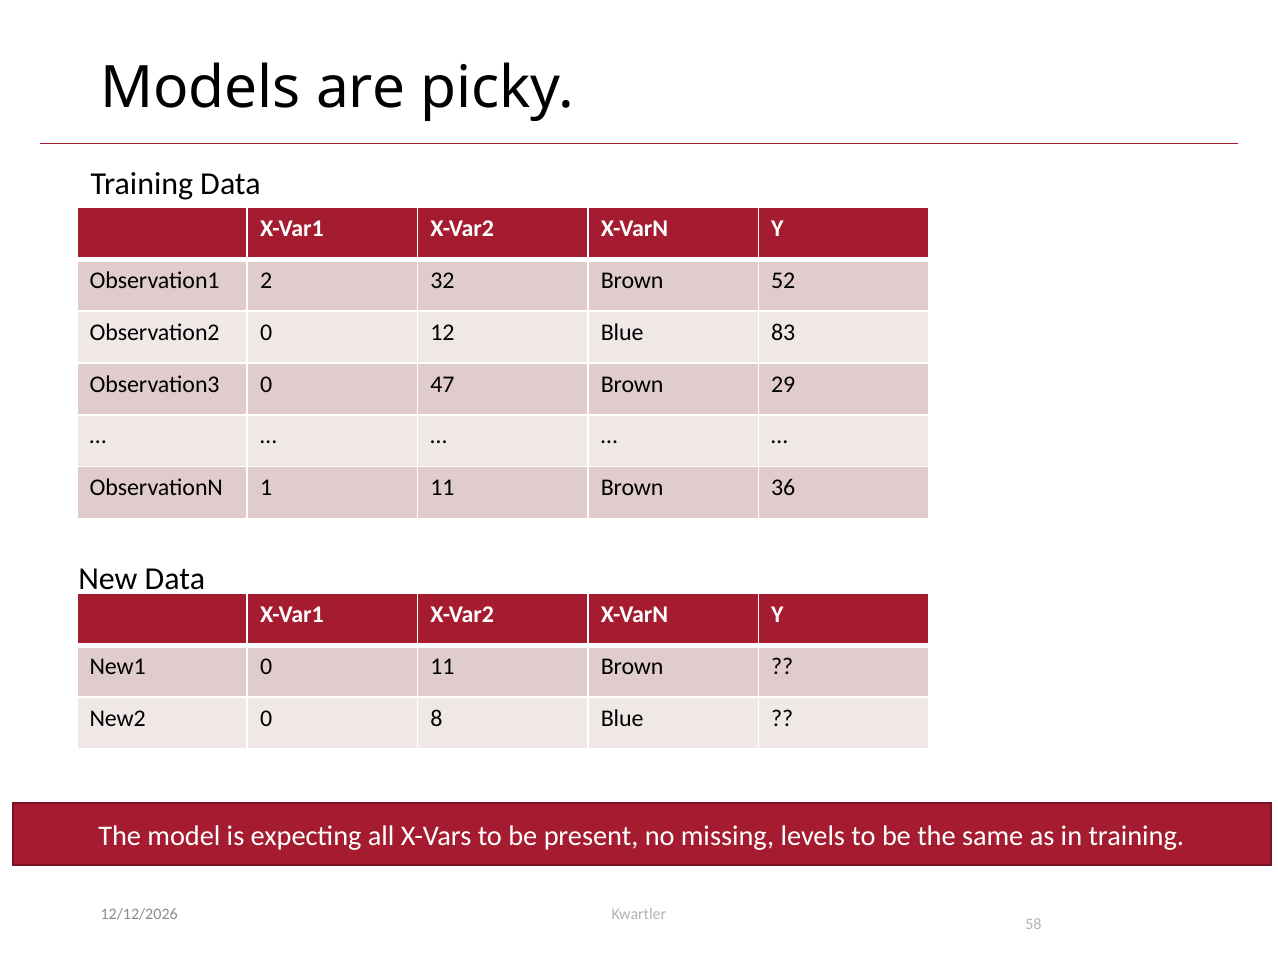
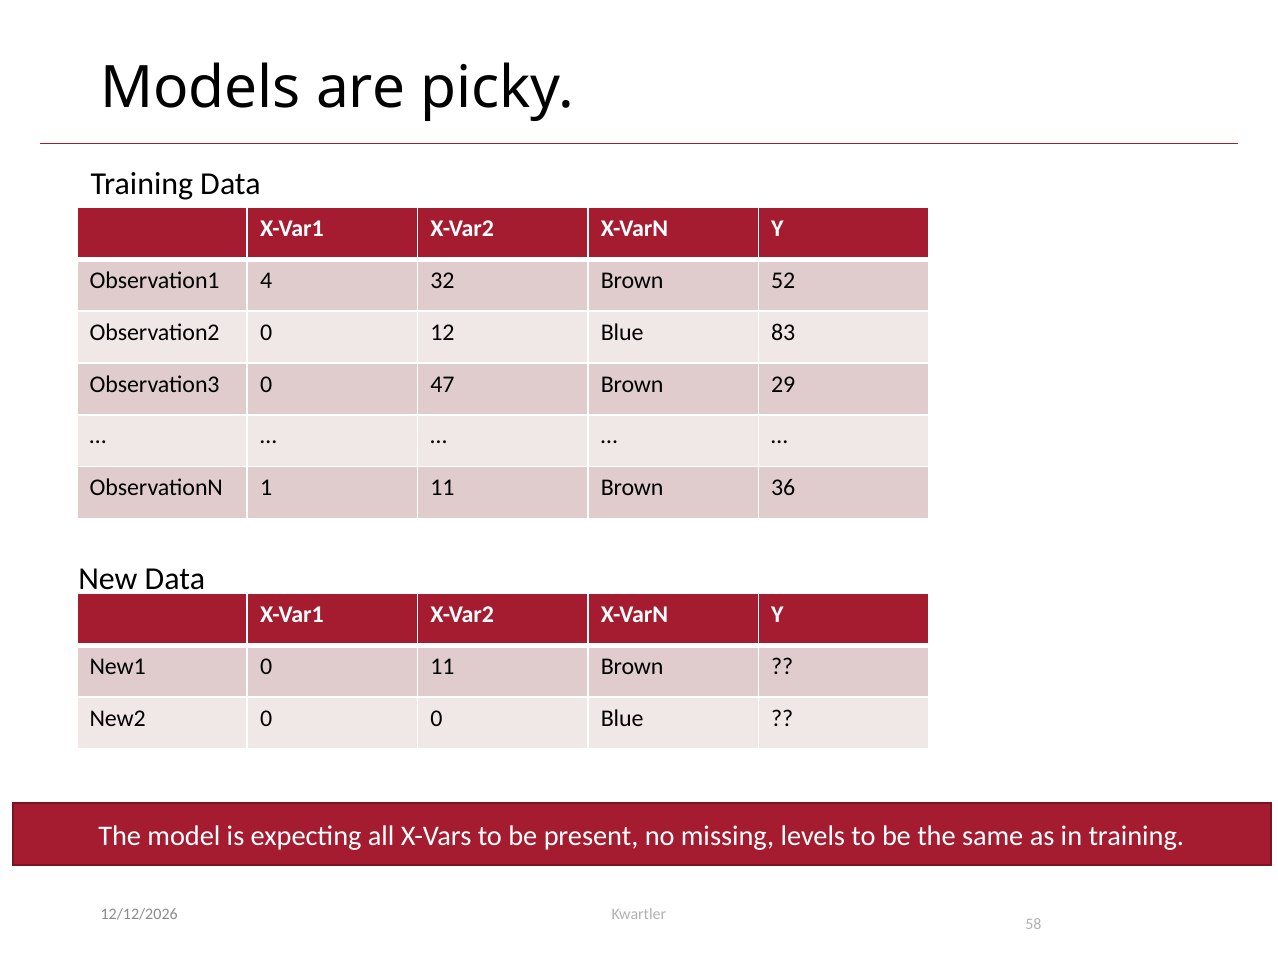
2: 2 -> 4
0 8: 8 -> 0
